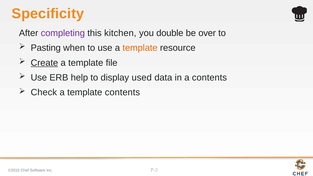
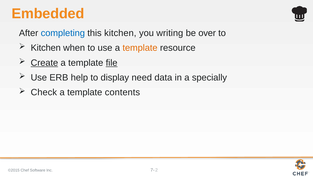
Specificity: Specificity -> Embedded
completing colour: purple -> blue
double: double -> writing
Pasting at (46, 48): Pasting -> Kitchen
file underline: none -> present
used: used -> need
a contents: contents -> specially
